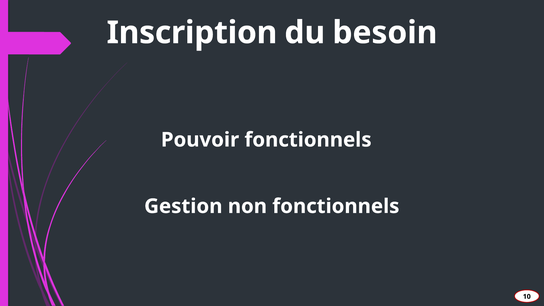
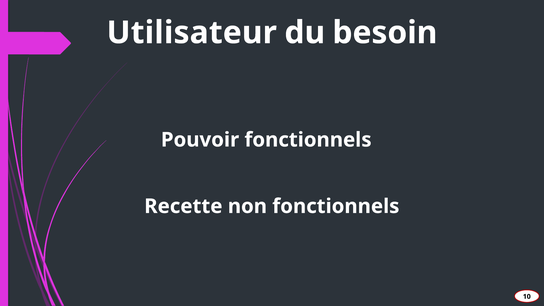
Inscription: Inscription -> Utilisateur
Gestion: Gestion -> Recette
